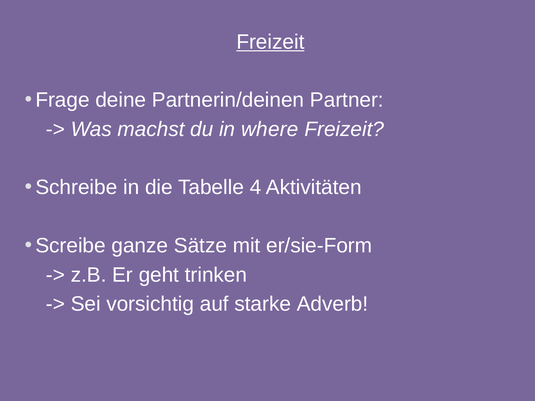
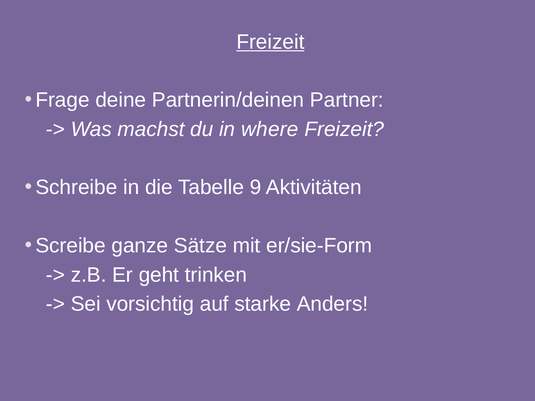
4: 4 -> 9
Adverb: Adverb -> Anders
